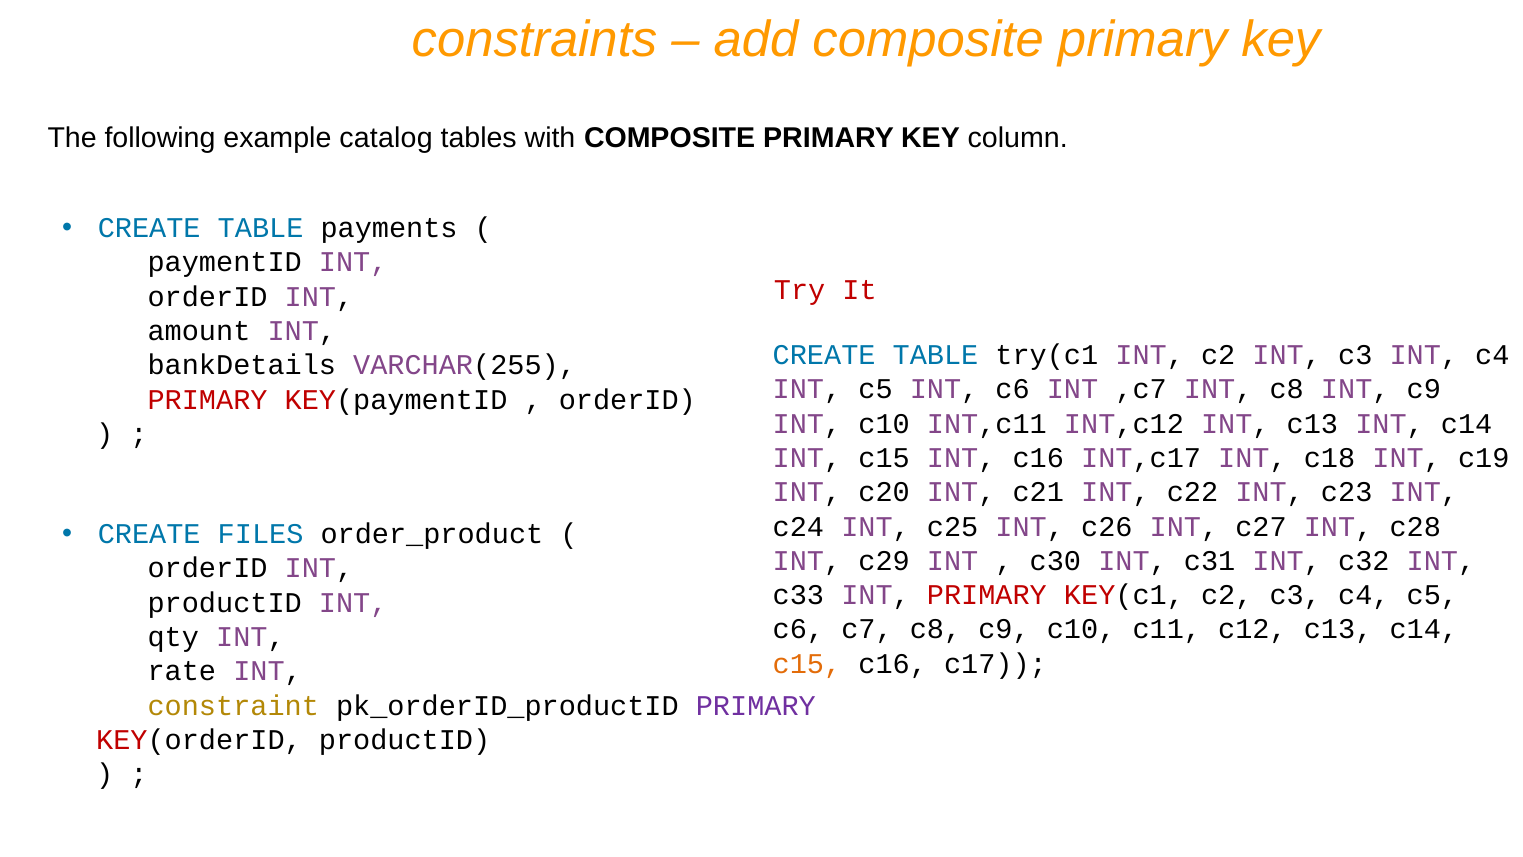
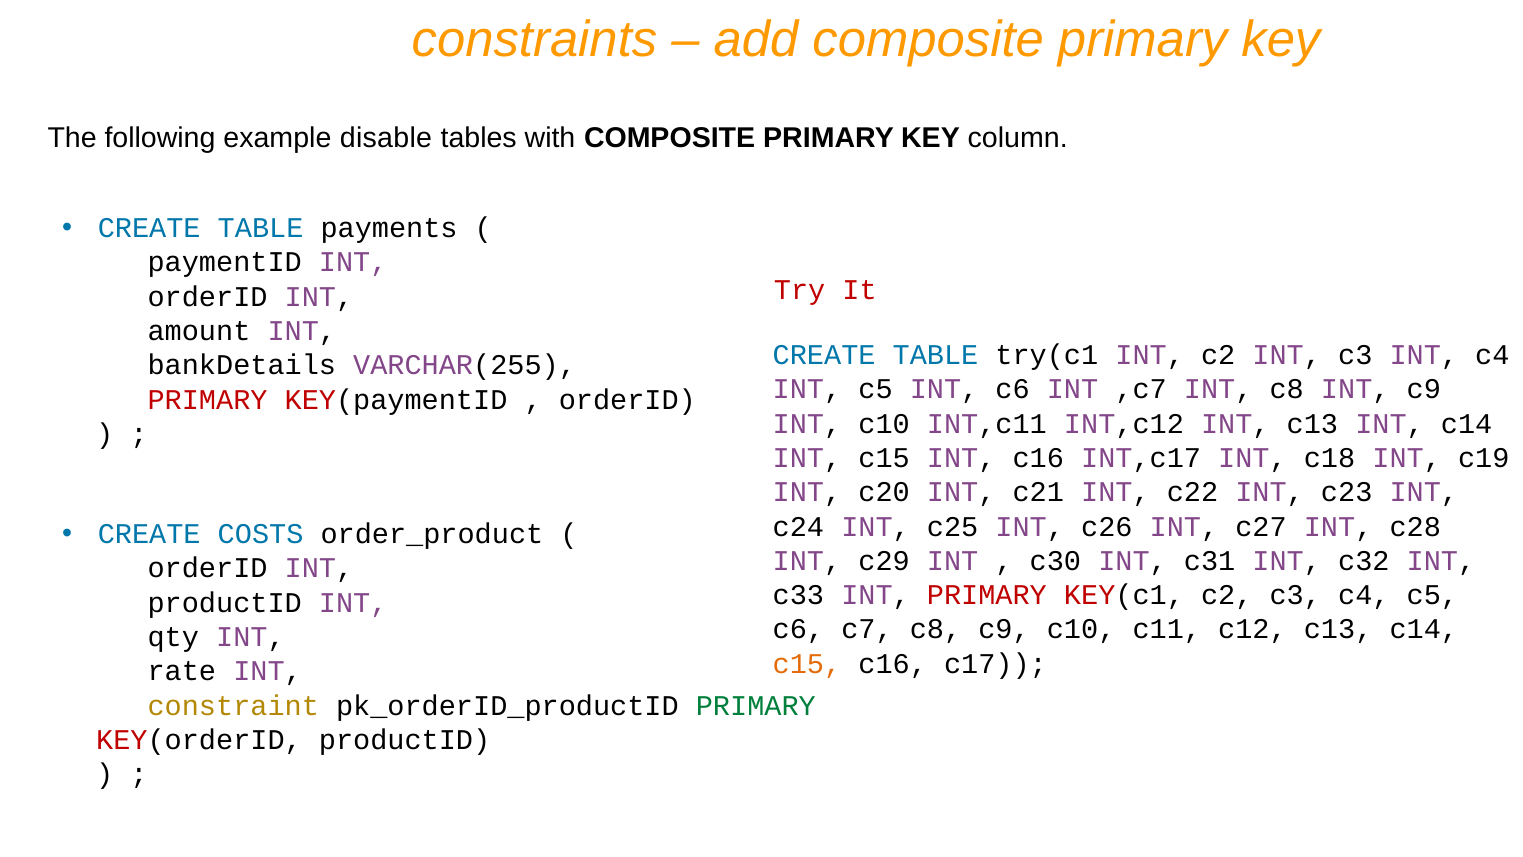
catalog: catalog -> disable
FILES: FILES -> COSTS
PRIMARY at (756, 705) colour: purple -> green
